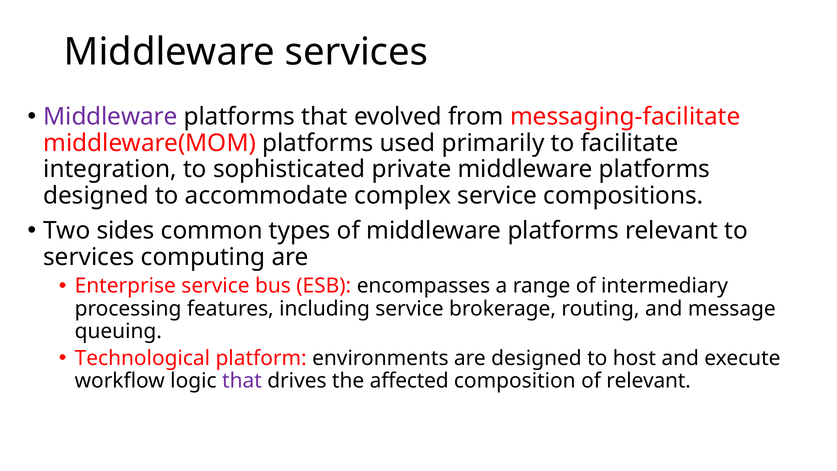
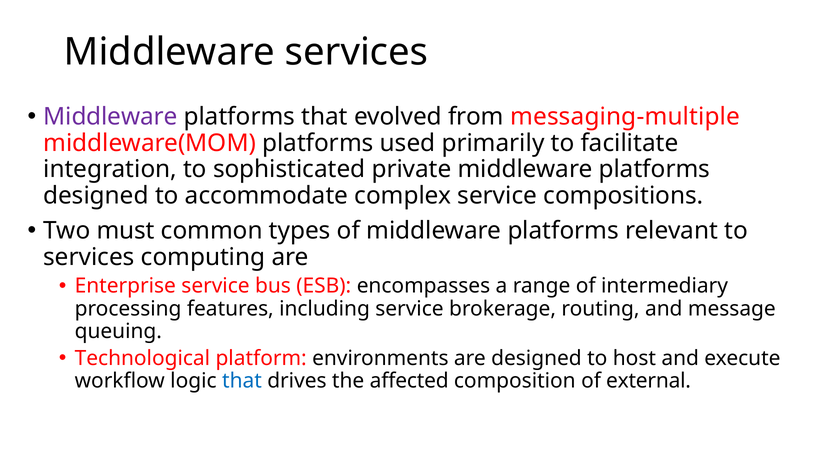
messaging-facilitate: messaging-facilitate -> messaging-multiple
sides: sides -> must
that at (242, 381) colour: purple -> blue
of relevant: relevant -> external
